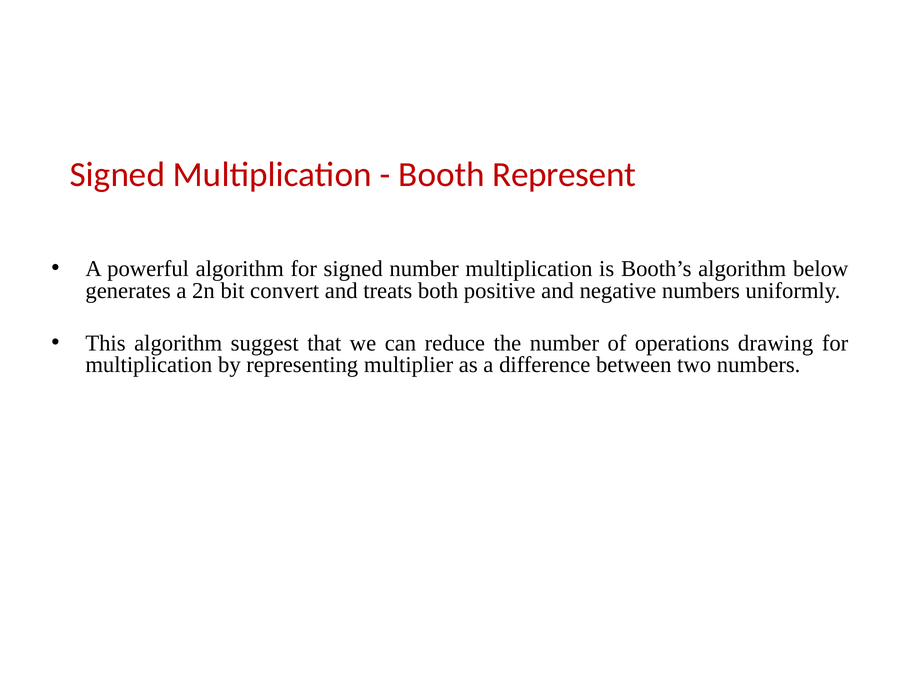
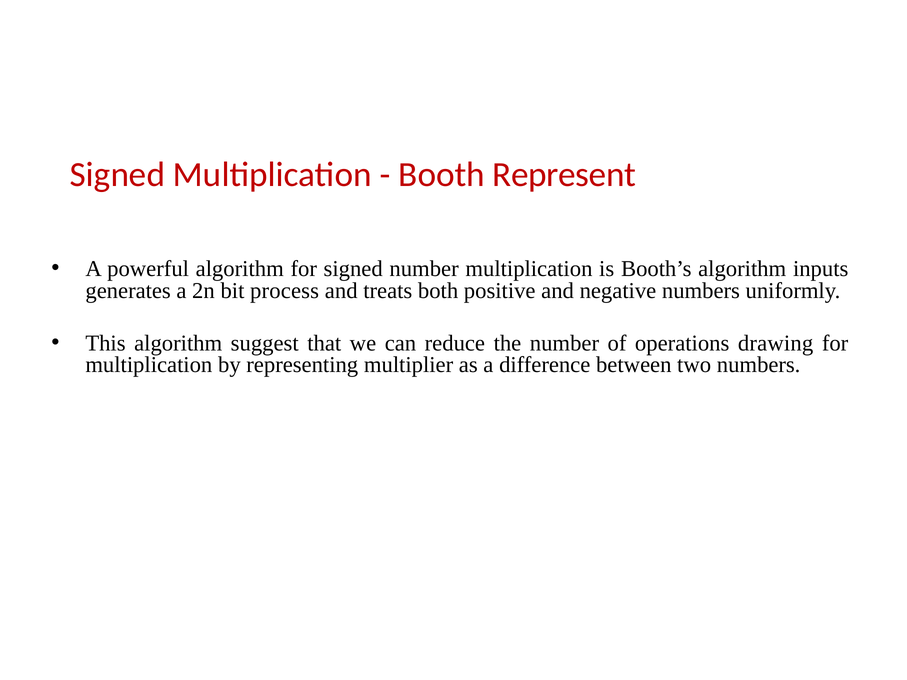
below: below -> inputs
convert: convert -> process
